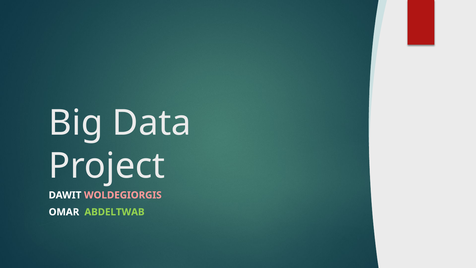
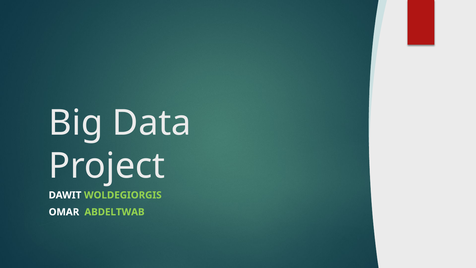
WOLDEGIORGIS colour: pink -> light green
